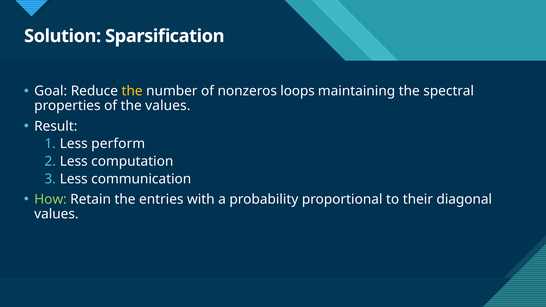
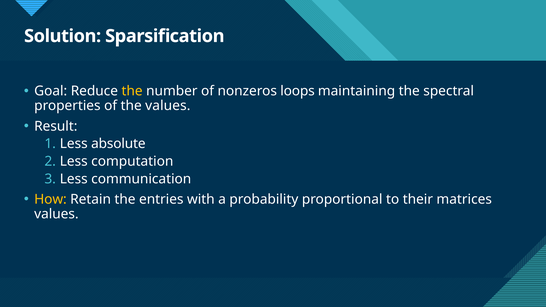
perform: perform -> absolute
How colour: light green -> yellow
diagonal: diagonal -> matrices
